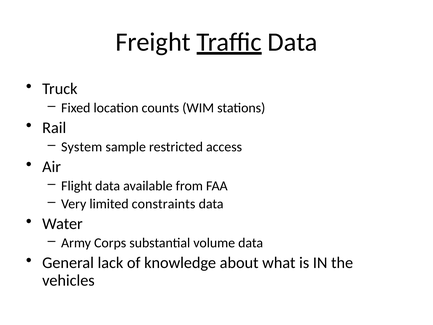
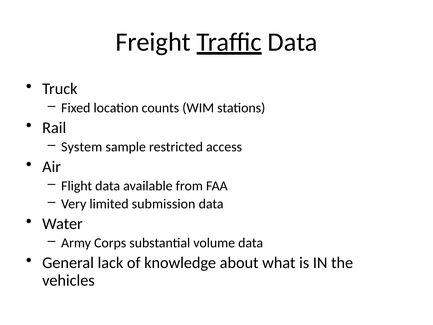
constraints: constraints -> submission
